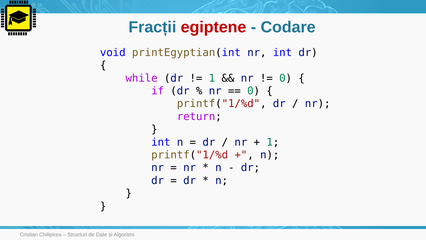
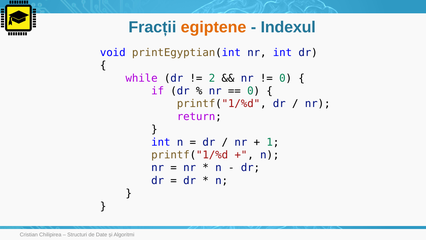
egiptene colour: red -> orange
Codare: Codare -> Indexul
1 at (212, 78): 1 -> 2
